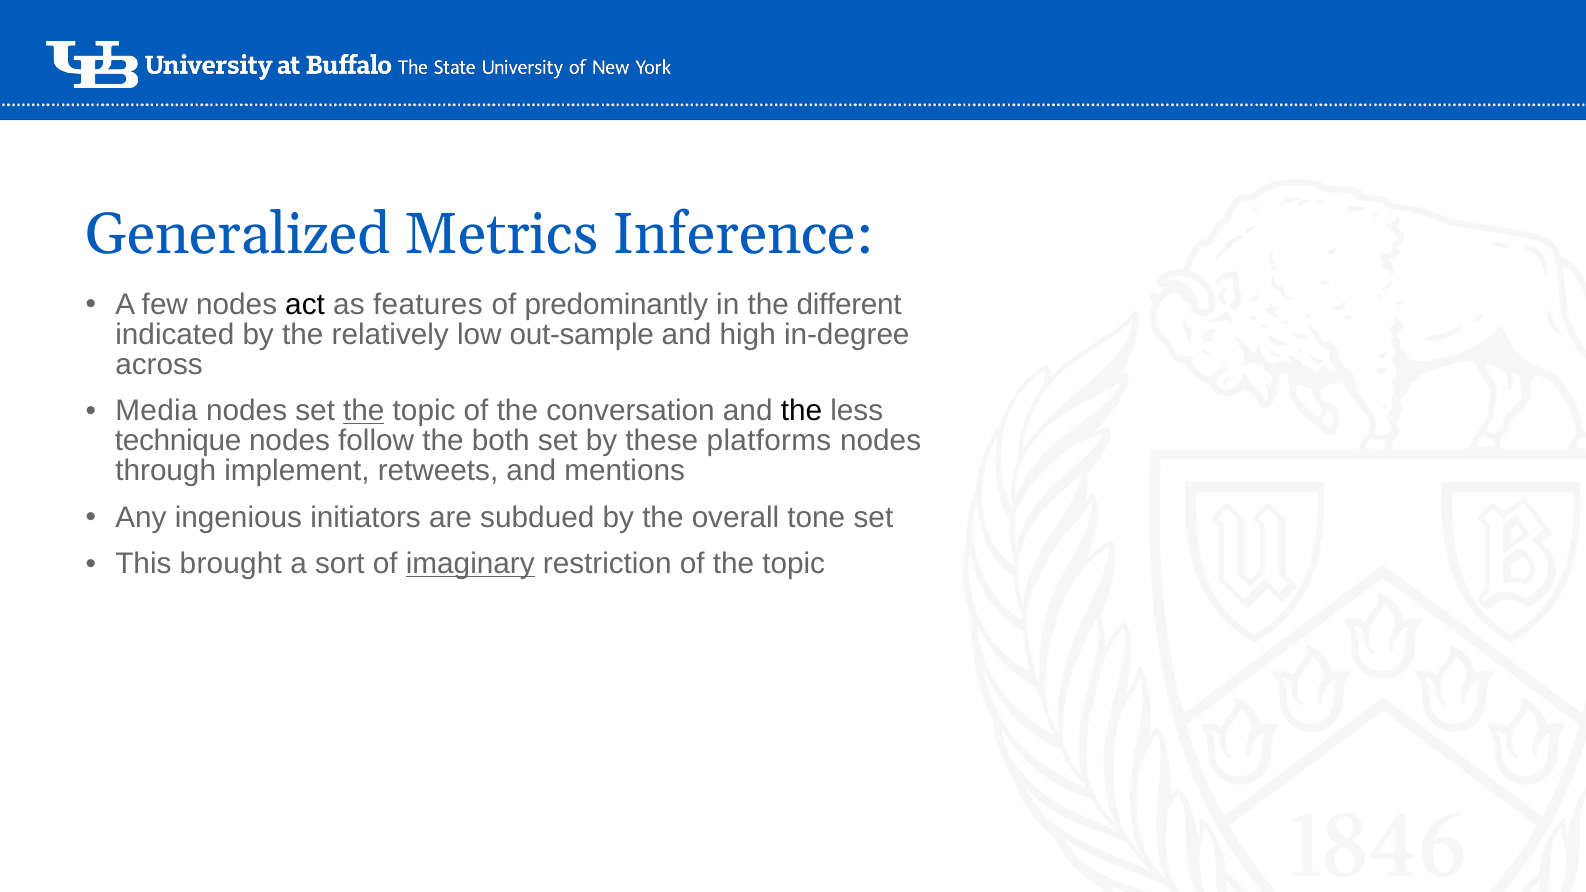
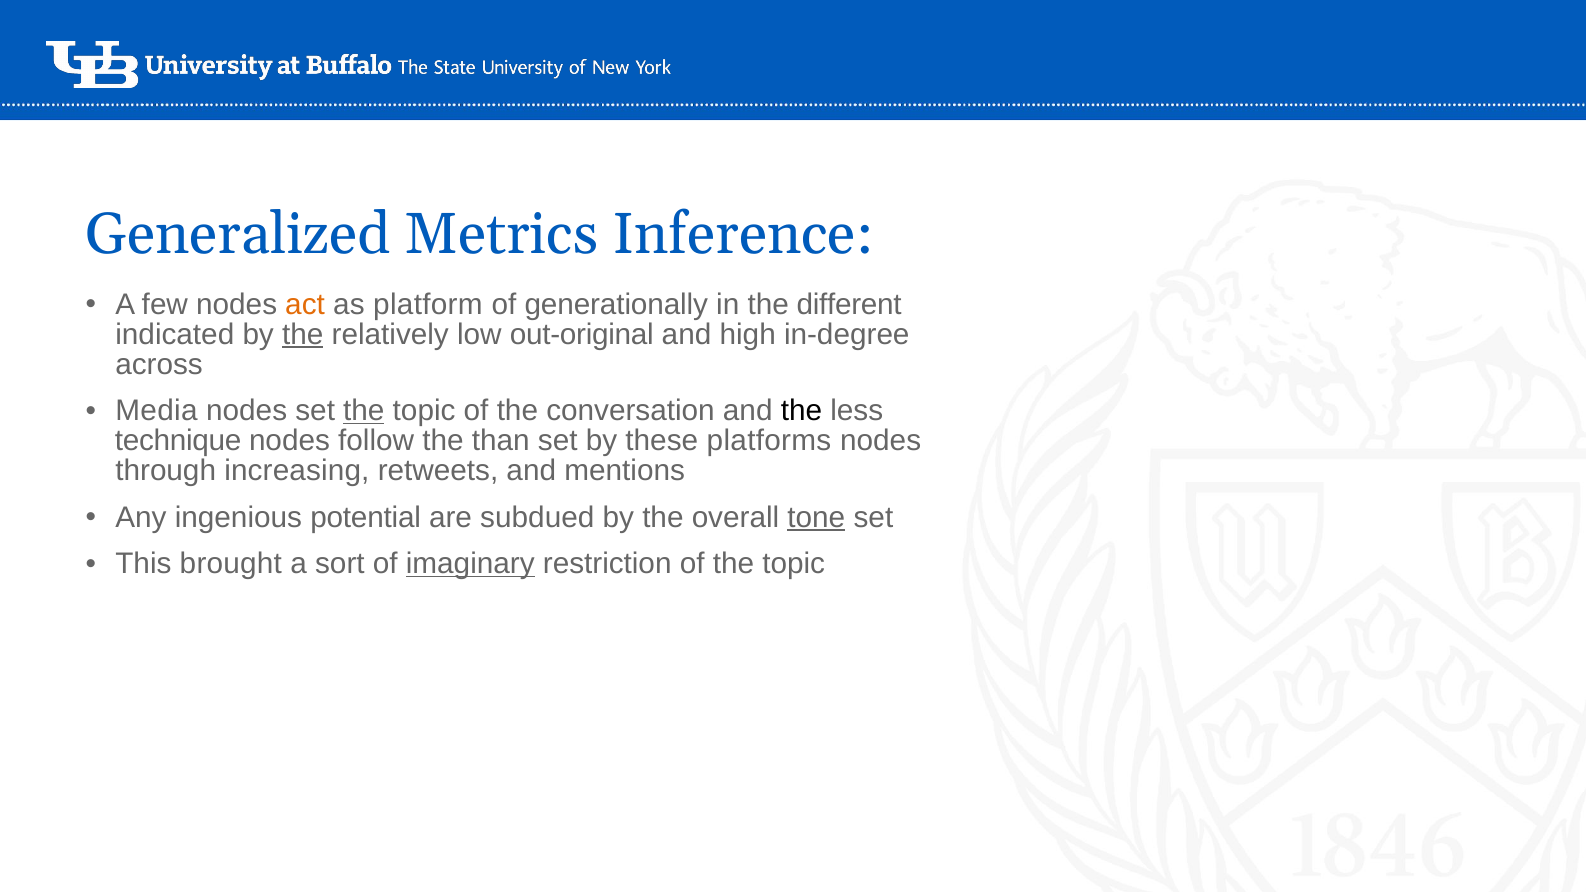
act colour: black -> orange
features: features -> platform
predominantly: predominantly -> generationally
the at (303, 334) underline: none -> present
out-sample: out-sample -> out-original
both: both -> than
implement: implement -> increasing
initiators: initiators -> potential
tone underline: none -> present
